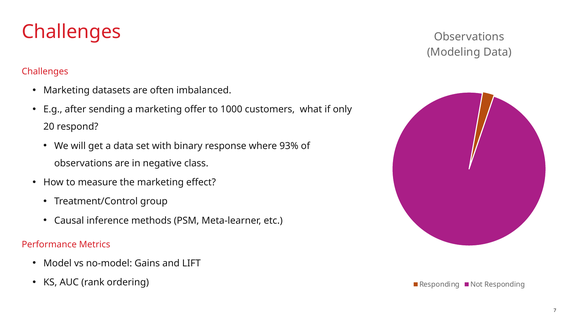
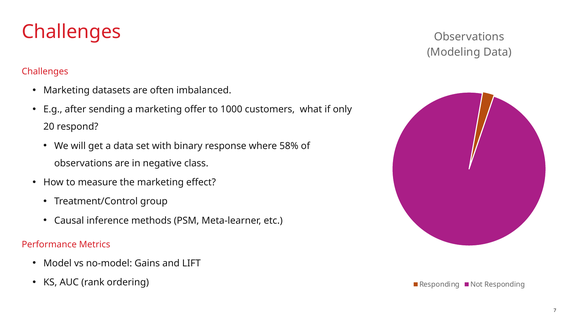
93%: 93% -> 58%
